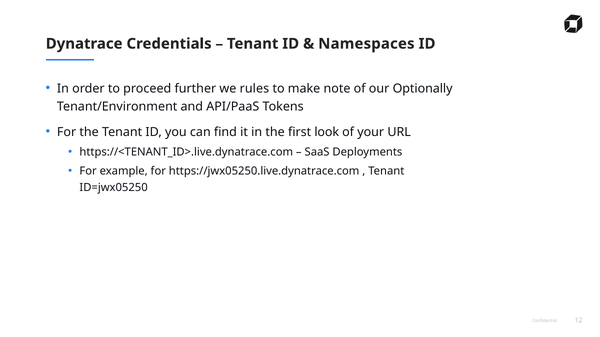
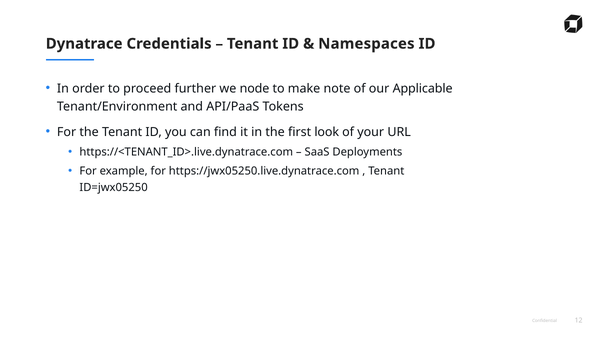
rules: rules -> node
Optionally: Optionally -> Applicable
